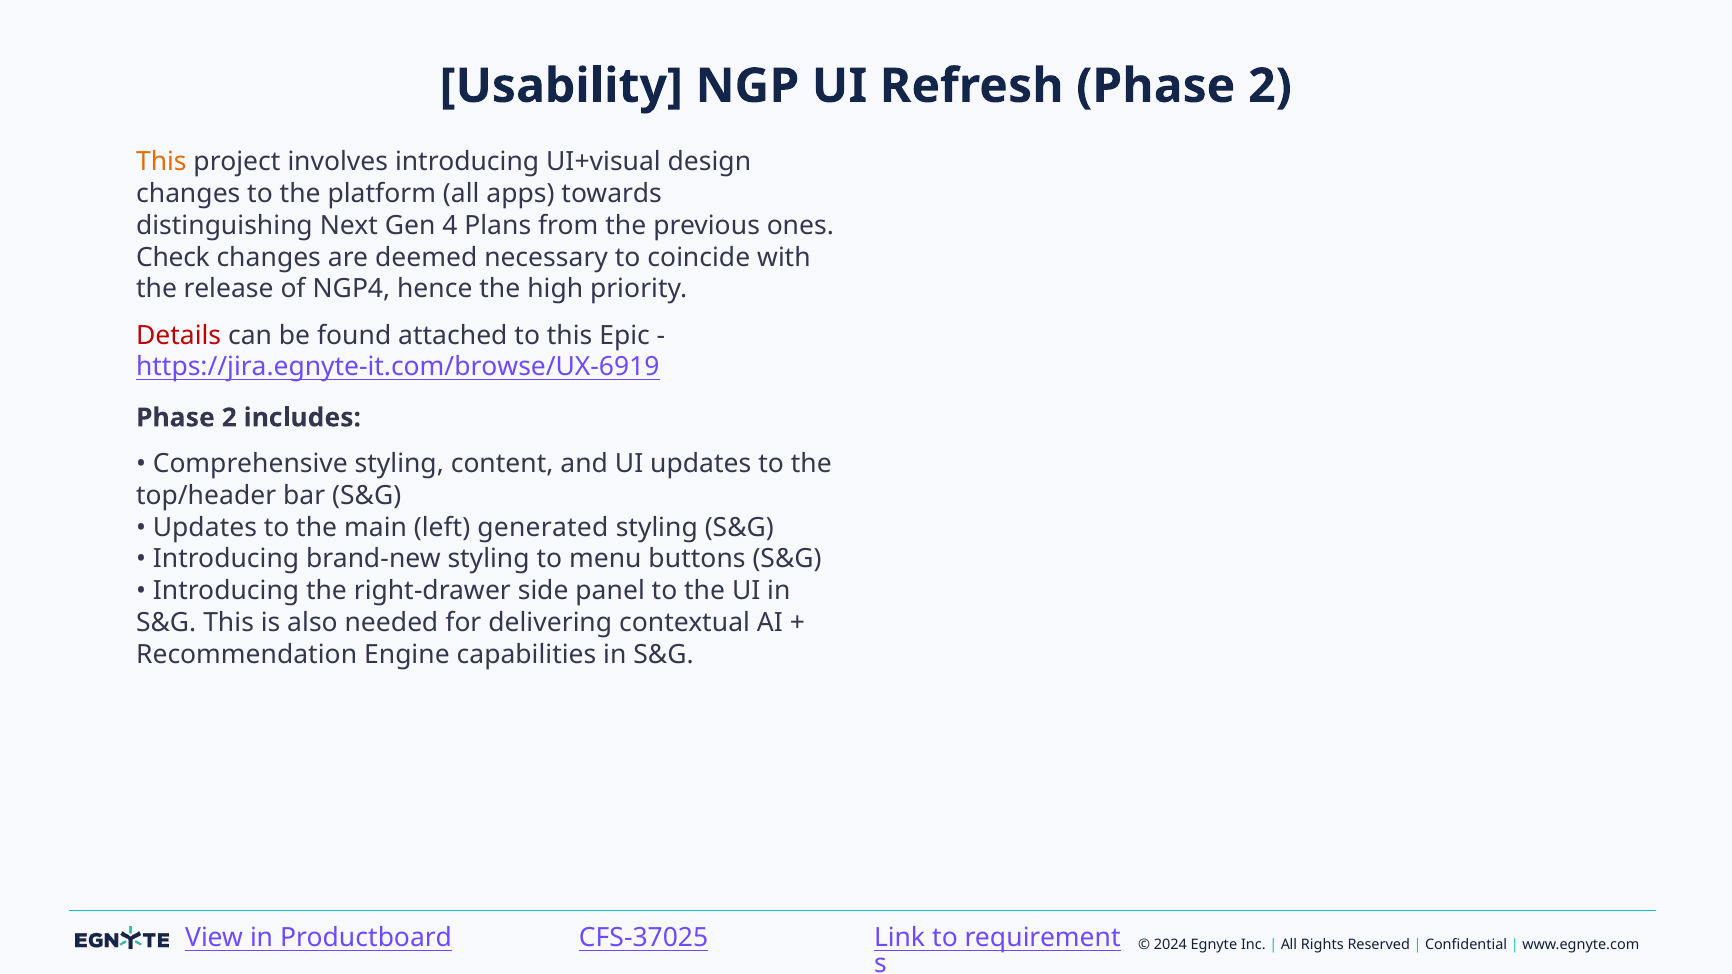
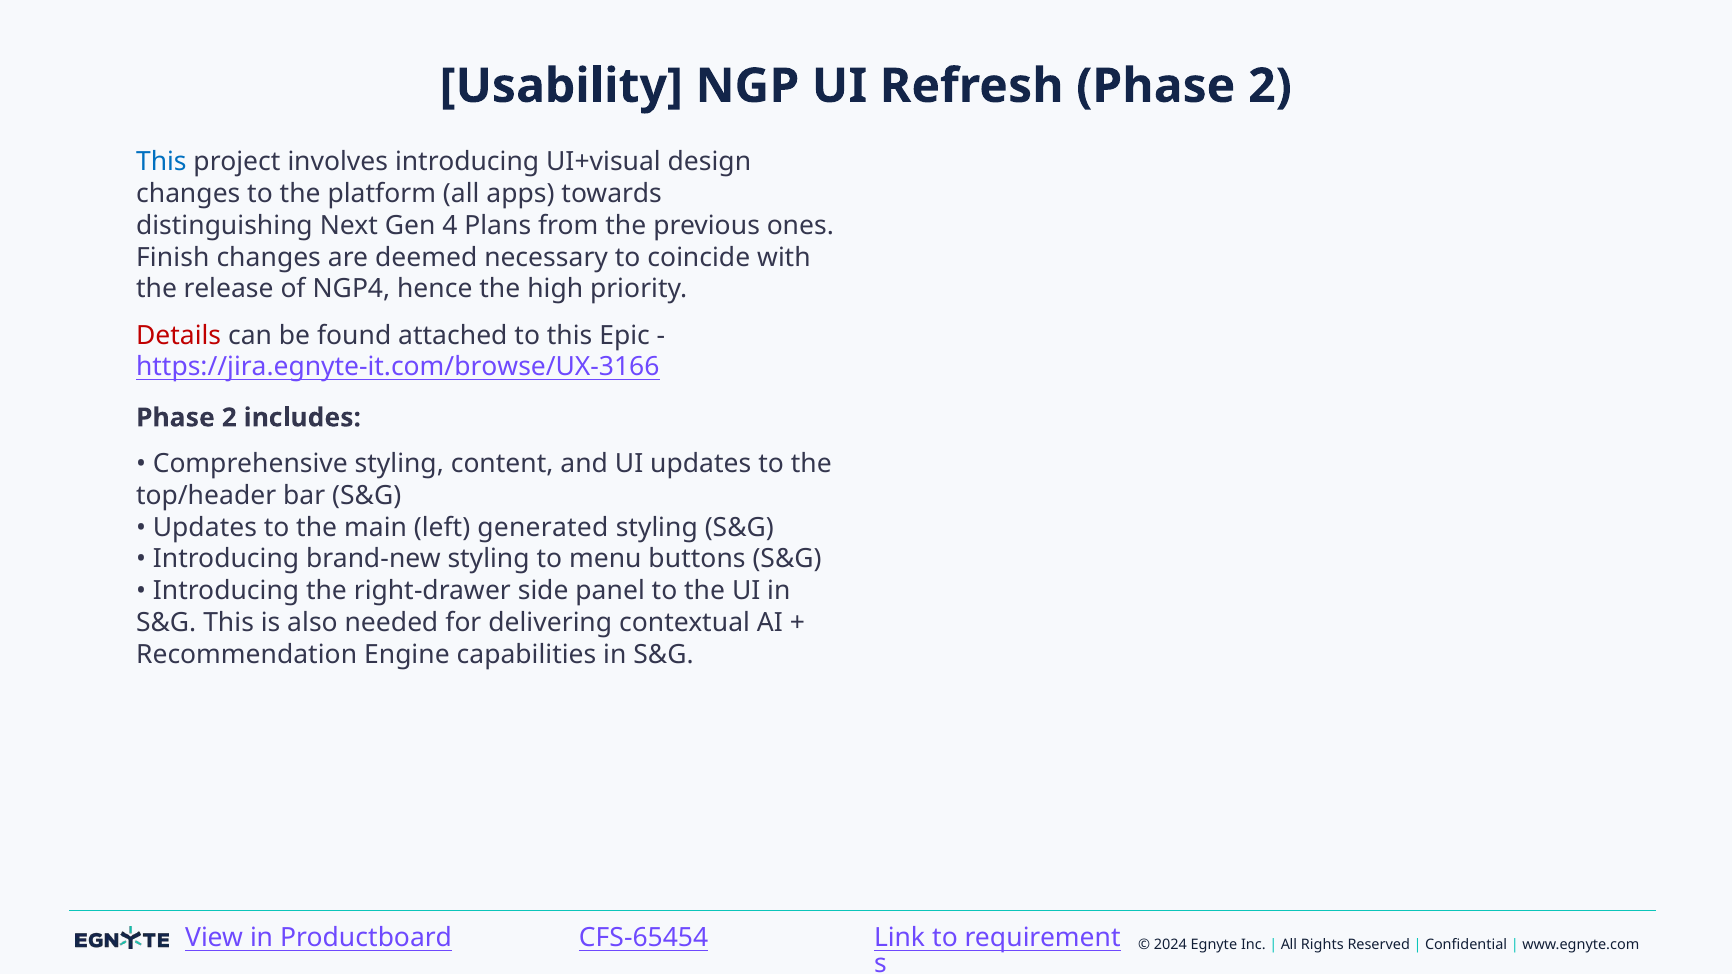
This at (161, 162) colour: orange -> blue
Check: Check -> Finish
https://jira.egnyte-it.com/browse/UX-6919: https://jira.egnyte-it.com/browse/UX-6919 -> https://jira.egnyte-it.com/browse/UX-3166
CFS-37025: CFS-37025 -> CFS-65454
